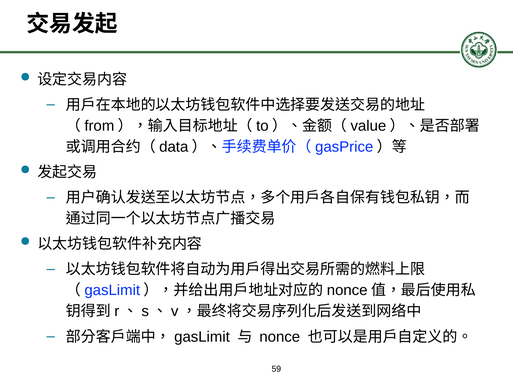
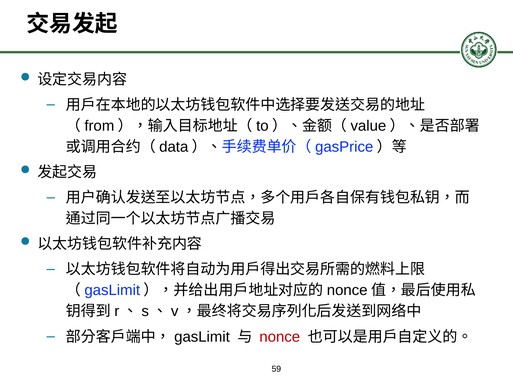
nonce colour: black -> red
